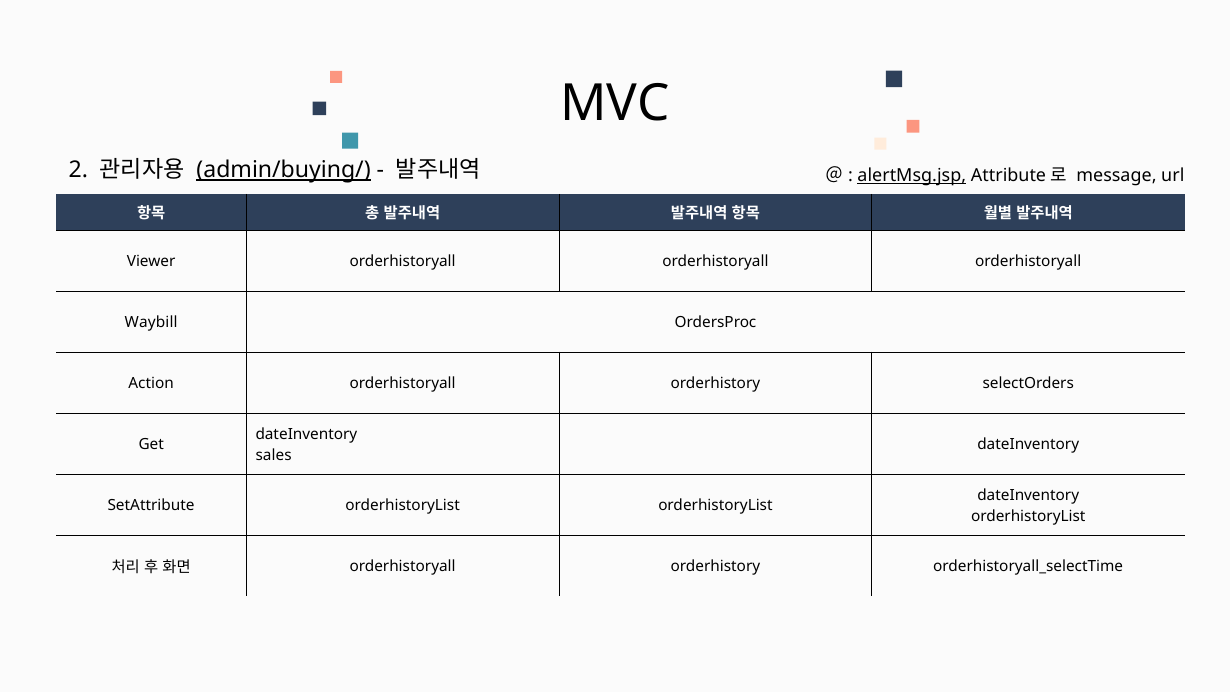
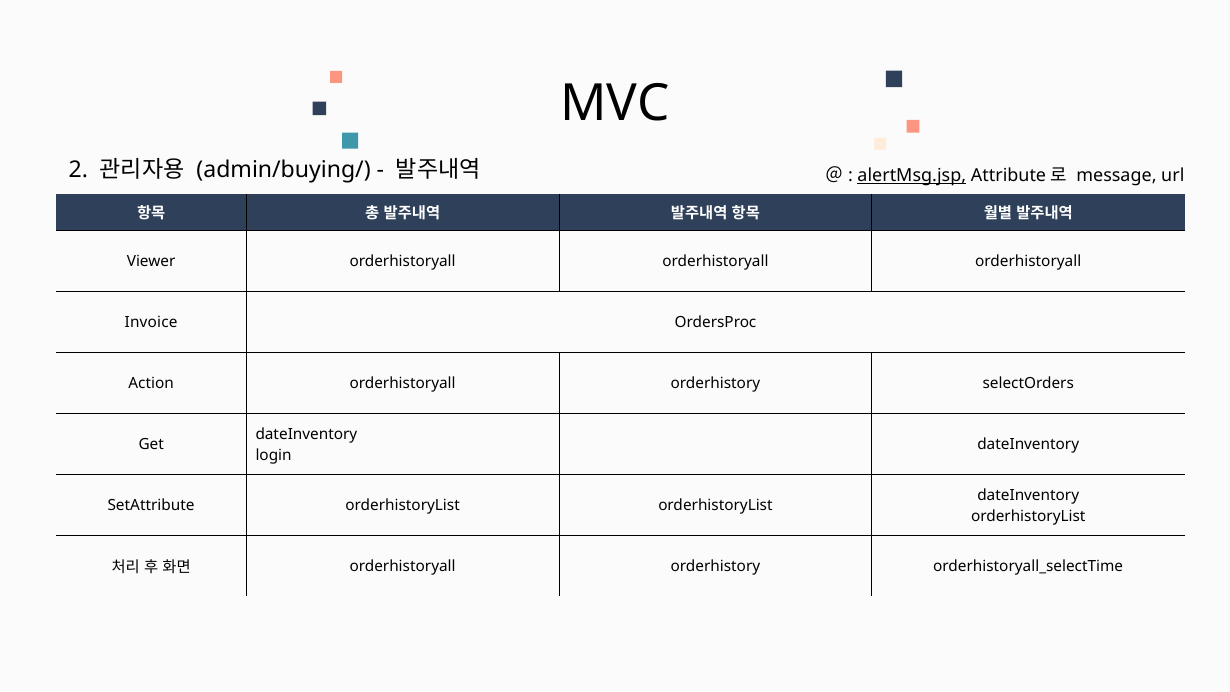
admin/buying/ underline: present -> none
Waybill: Waybill -> Invoice
sales: sales -> login
